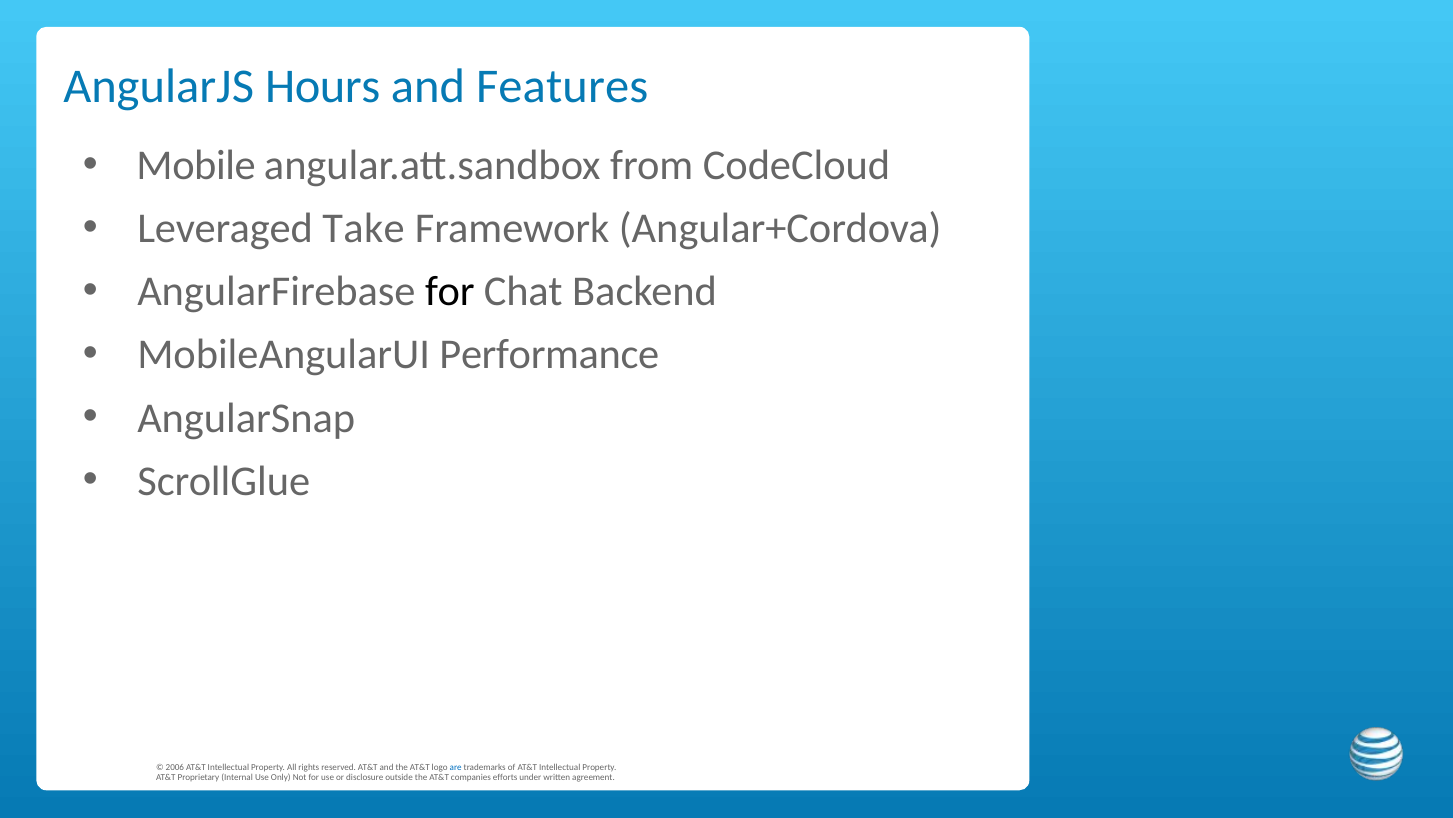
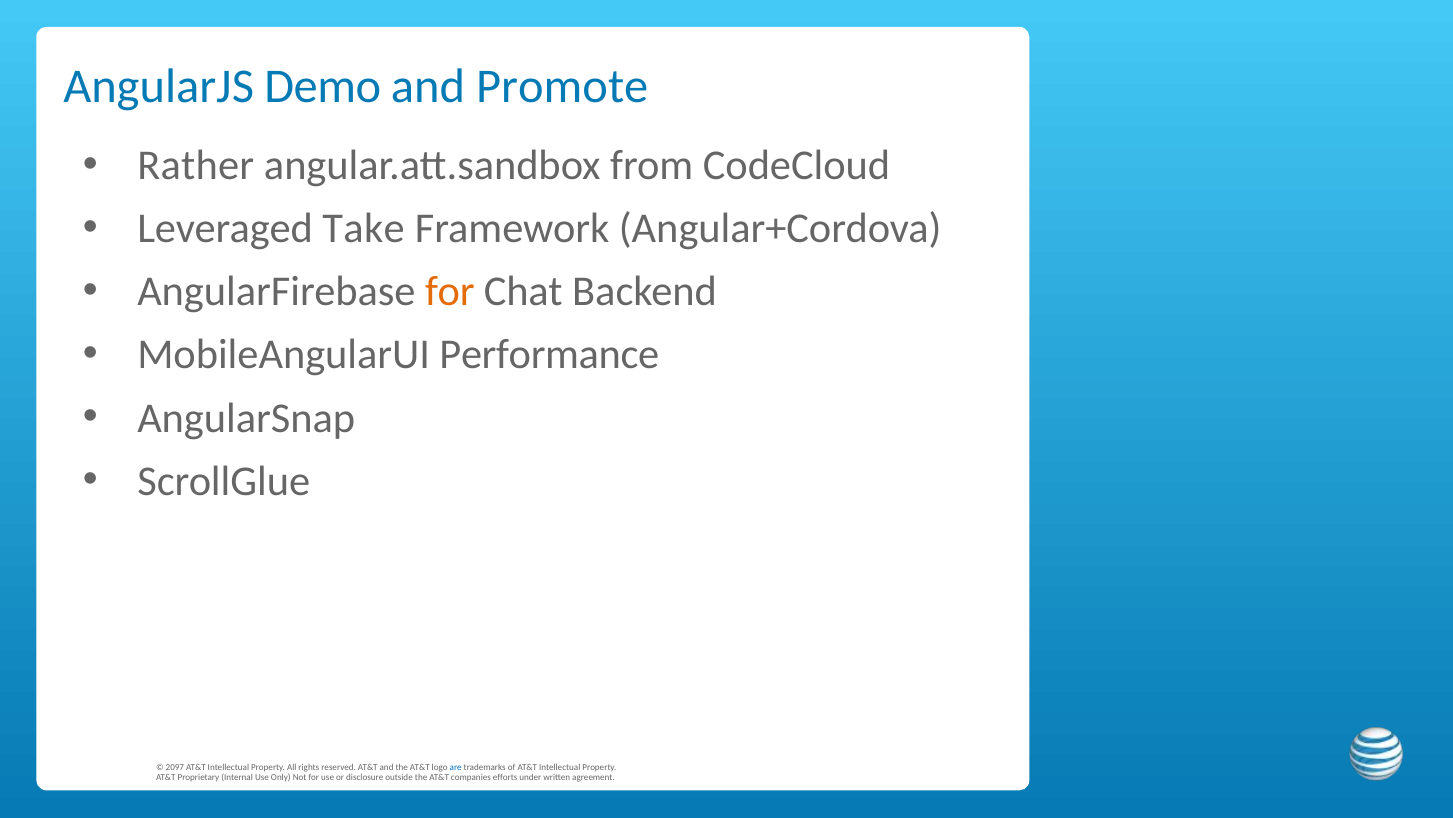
Hours: Hours -> Demo
Features: Features -> Promote
Mobile: Mobile -> Rather
for at (450, 292) colour: black -> orange
2006: 2006 -> 2097
